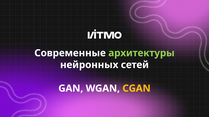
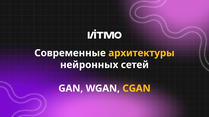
архитектуры colour: light green -> yellow
